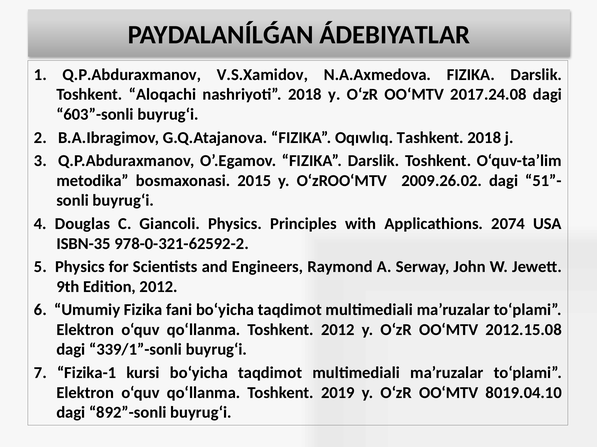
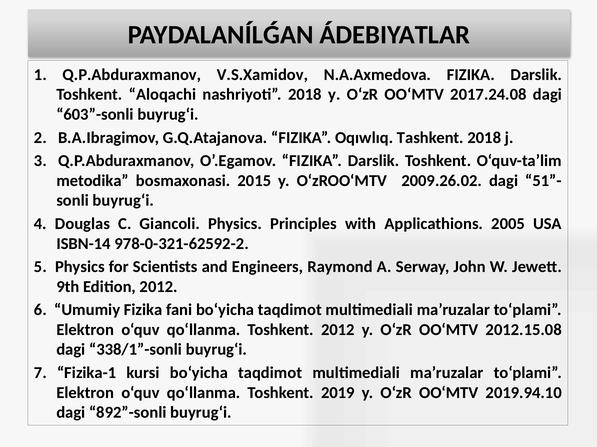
2074: 2074 -> 2005
ISBN-35: ISBN-35 -> ISBN-14
339/1”-sonli: 339/1”-sonli -> 338/1”-sonli
8019.04.10: 8019.04.10 -> 2019.94.10
